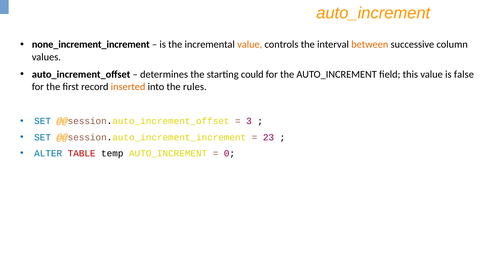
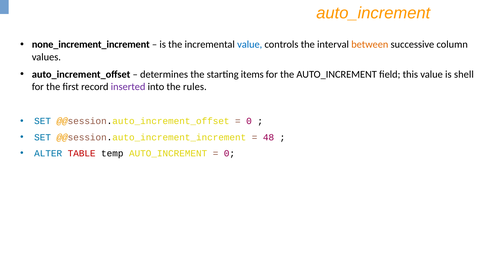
value at (250, 45) colour: orange -> blue
could: could -> items
false: false -> shell
inserted colour: orange -> purple
3 at (249, 121): 3 -> 0
23: 23 -> 48
